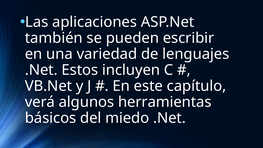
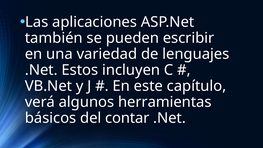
miedo: miedo -> contar
